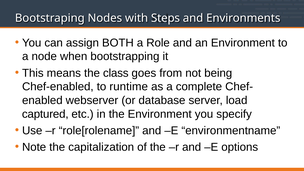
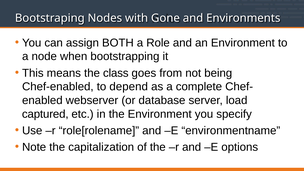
Steps: Steps -> Gone
runtime: runtime -> depend
